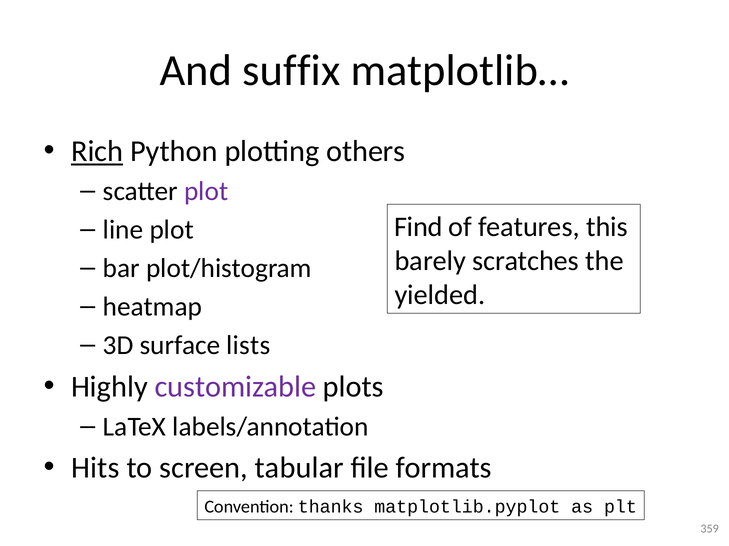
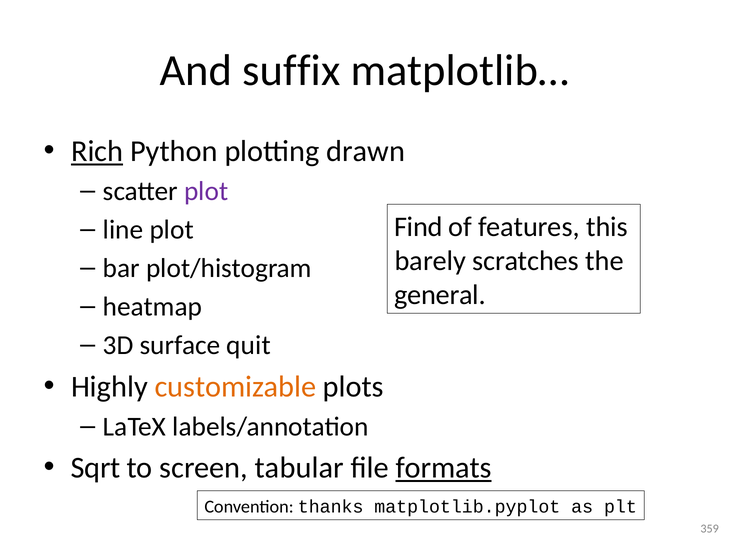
others: others -> drawn
yielded: yielded -> general
lists: lists -> quit
customizable colour: purple -> orange
Hits: Hits -> Sqrt
formats underline: none -> present
